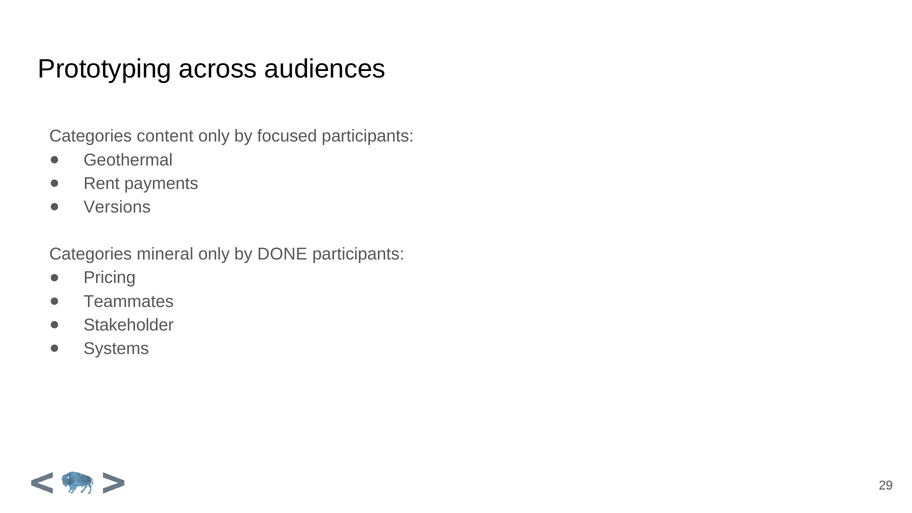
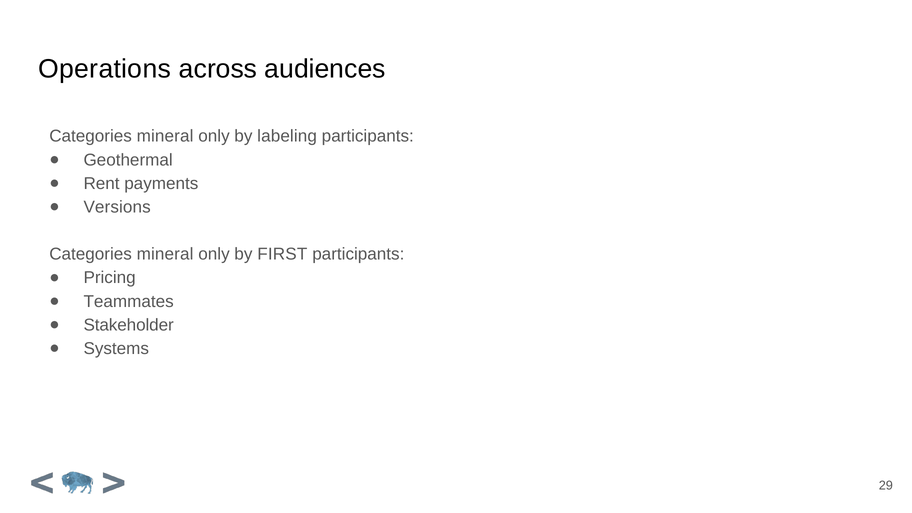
Prototyping: Prototyping -> Operations
content at (165, 136): content -> mineral
focused: focused -> labeling
DONE: DONE -> FIRST
